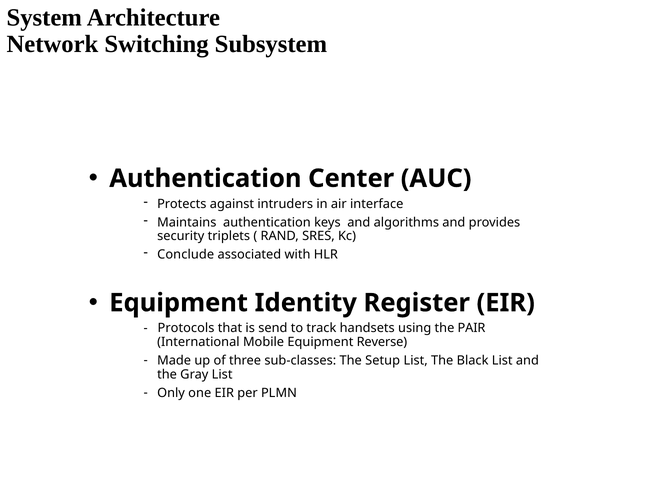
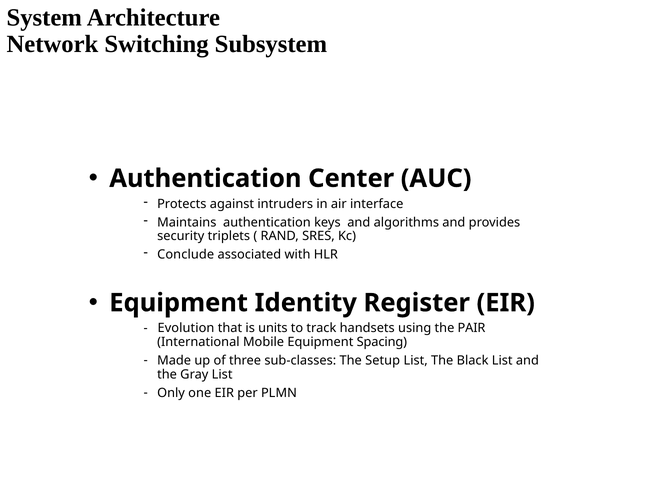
Protocols: Protocols -> Evolution
send: send -> units
Reverse: Reverse -> Spacing
